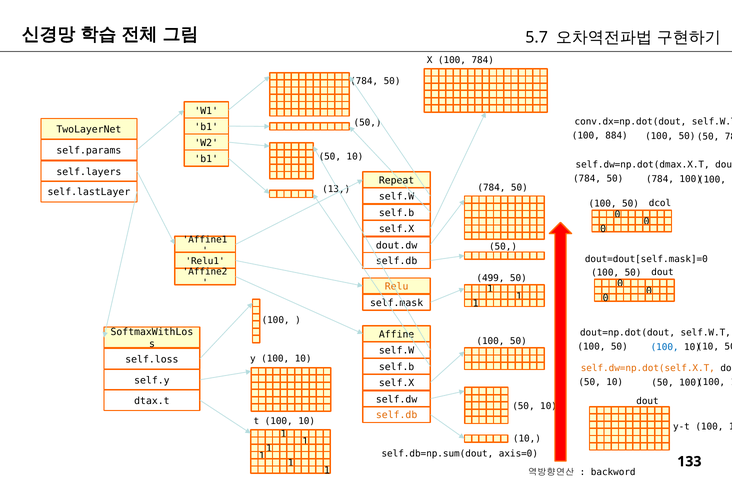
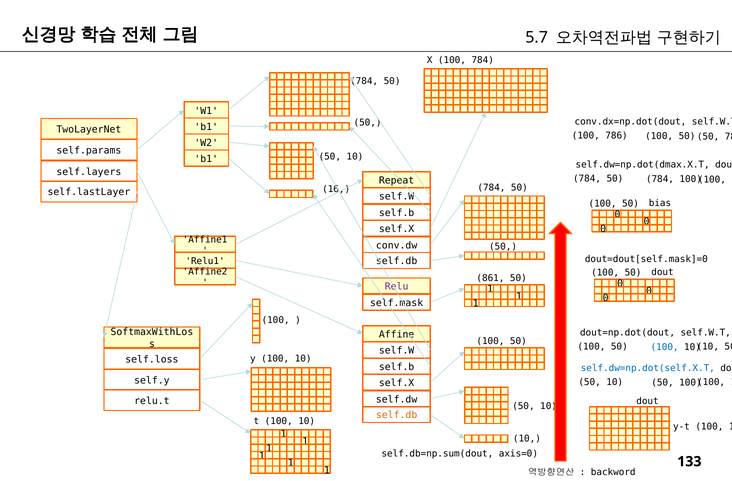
884: 884 -> 786
13: 13 -> 16
dcol: dcol -> bias
dout.dw: dout.dw -> conv.dw
499: 499 -> 861
Relu colour: orange -> purple
self.dw=np.dot(self.X.T colour: orange -> blue
dtax.t: dtax.t -> relu.t
